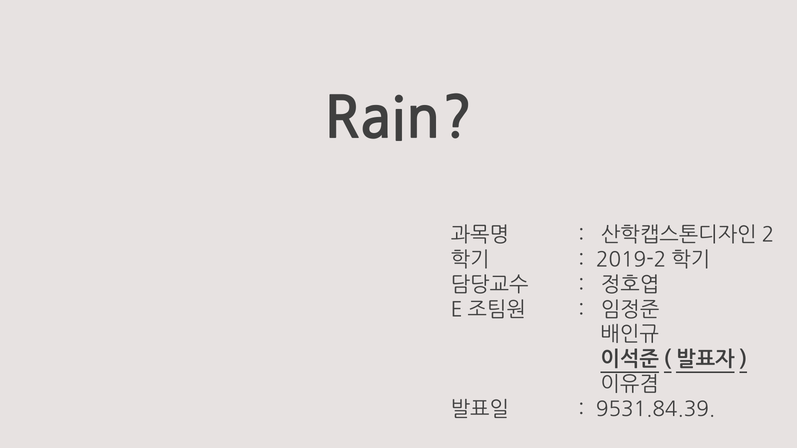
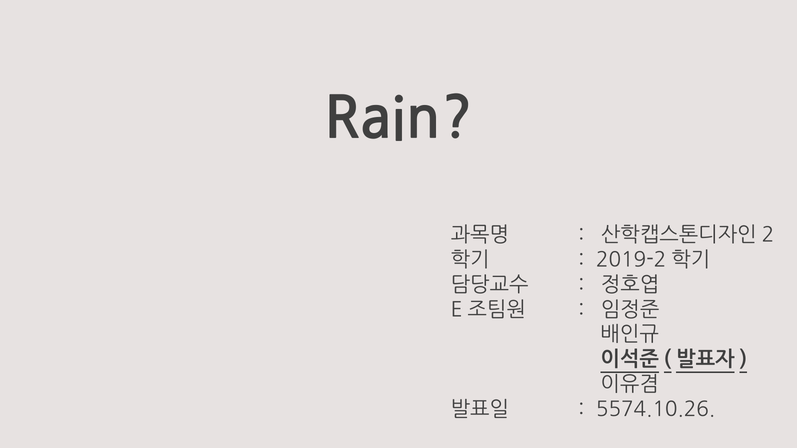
9531.84.39: 9531.84.39 -> 5574.10.26
